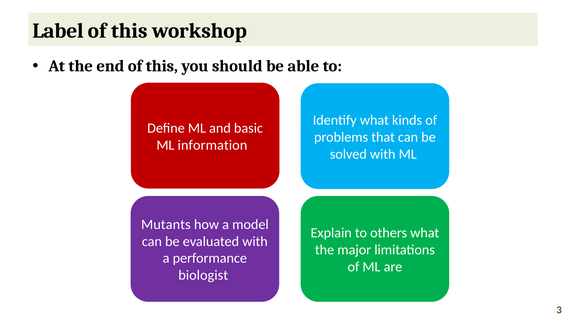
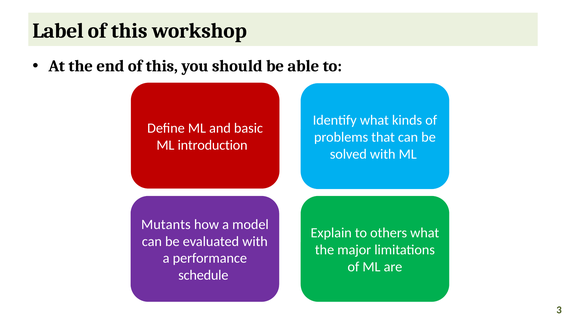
information: information -> introduction
biologist: biologist -> schedule
